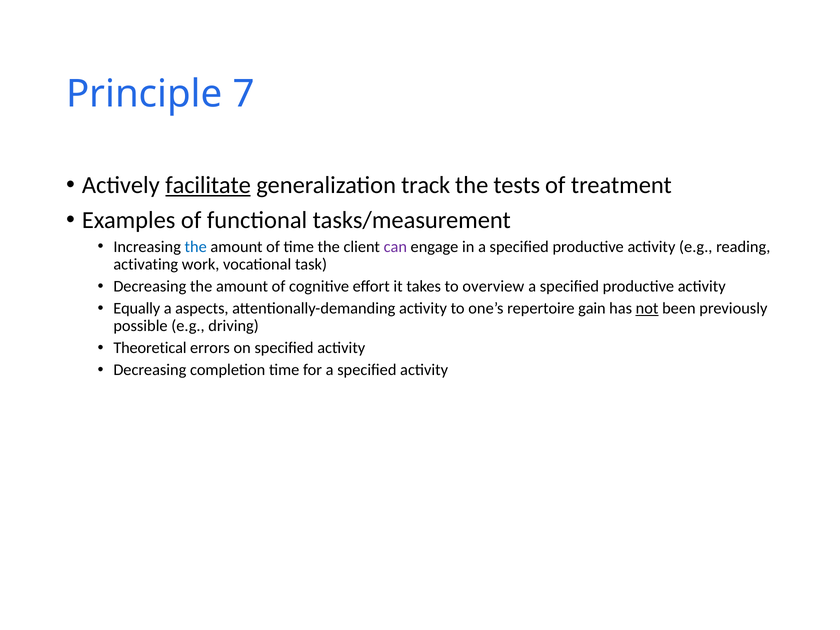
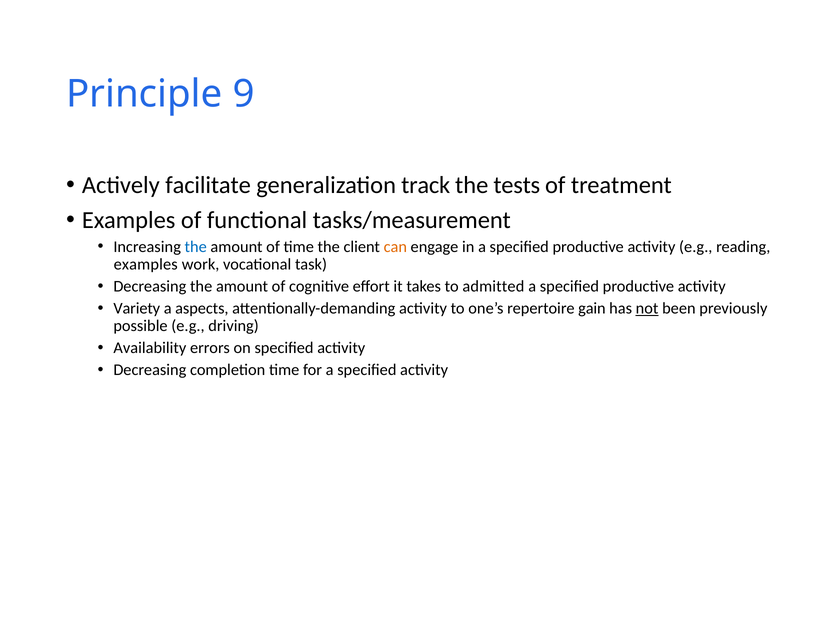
7: 7 -> 9
facilitate underline: present -> none
can colour: purple -> orange
activating at (146, 264): activating -> examples
overview: overview -> admitted
Equally: Equally -> Variety
Theoretical: Theoretical -> Availability
